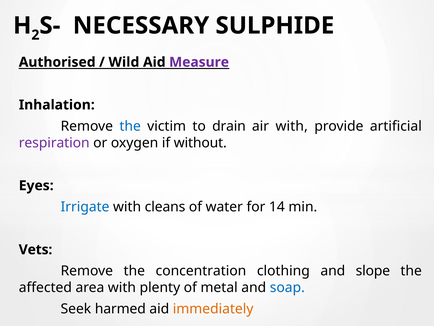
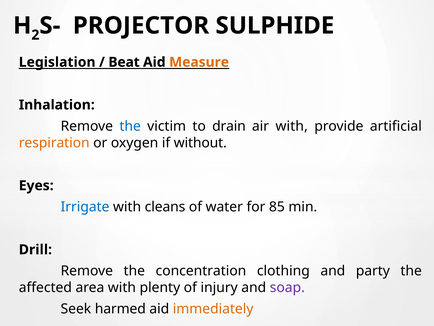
NECESSARY: NECESSARY -> PROJECTOR
Authorised: Authorised -> Legislation
Wild: Wild -> Beat
Measure colour: purple -> orange
respiration colour: purple -> orange
14: 14 -> 85
Vets: Vets -> Drill
slope: slope -> party
metal: metal -> injury
soap colour: blue -> purple
